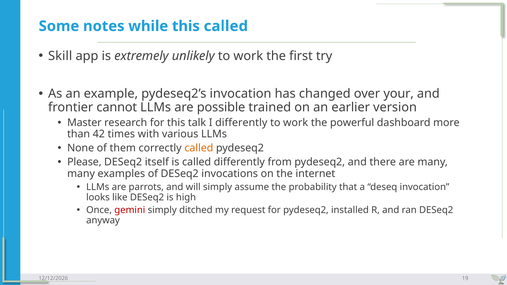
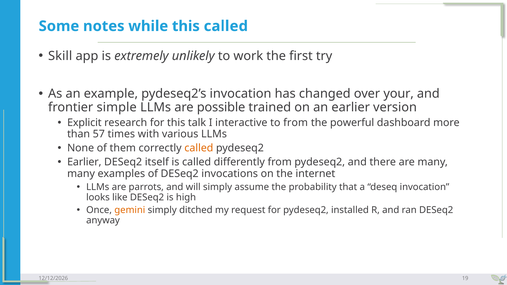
cannot: cannot -> simple
Master: Master -> Explicit
I differently: differently -> interactive
work at (296, 123): work -> from
42: 42 -> 57
Please at (84, 162): Please -> Earlier
gemini colour: red -> orange
